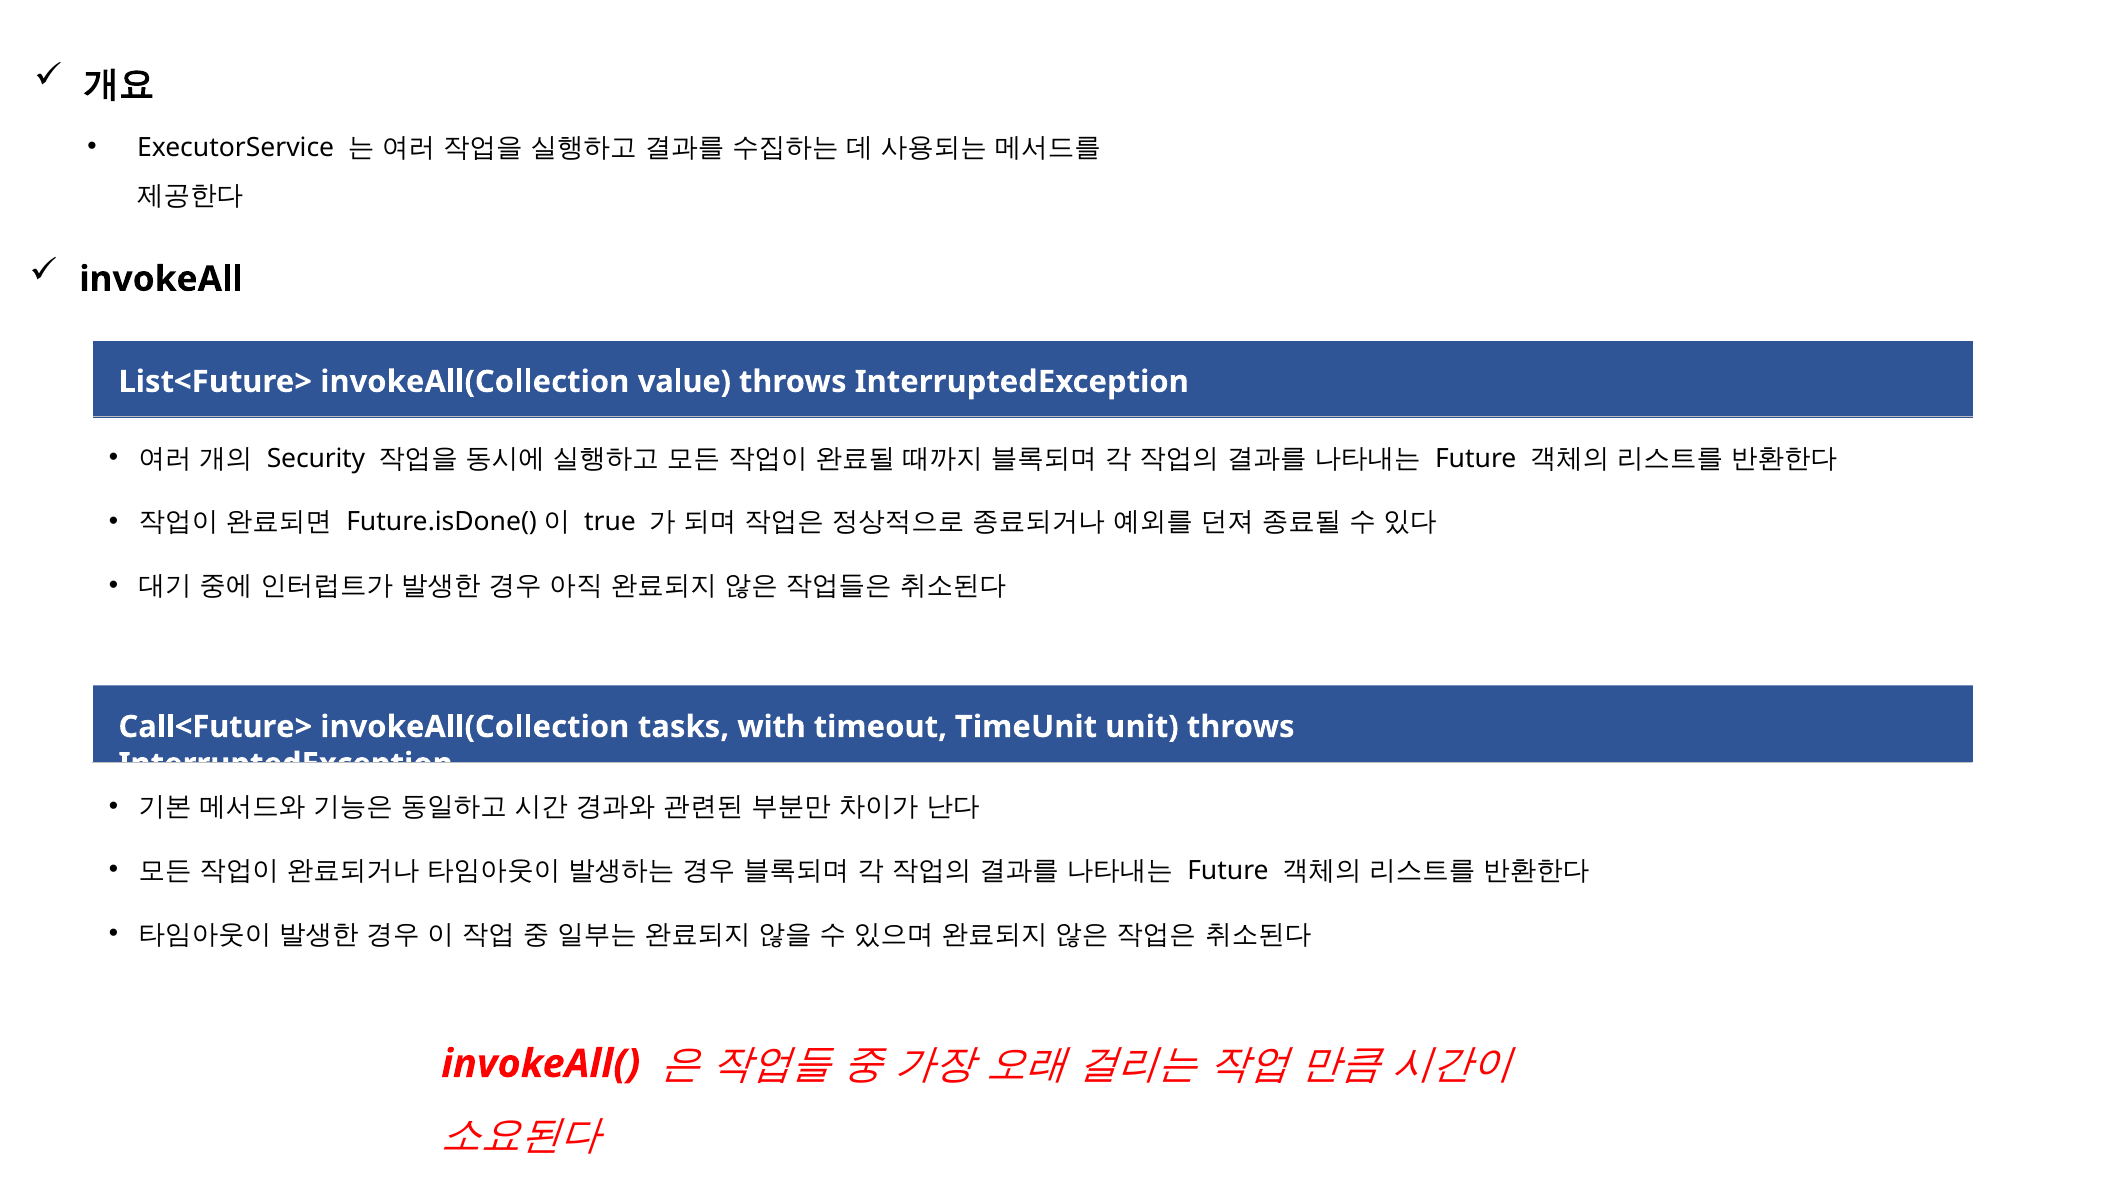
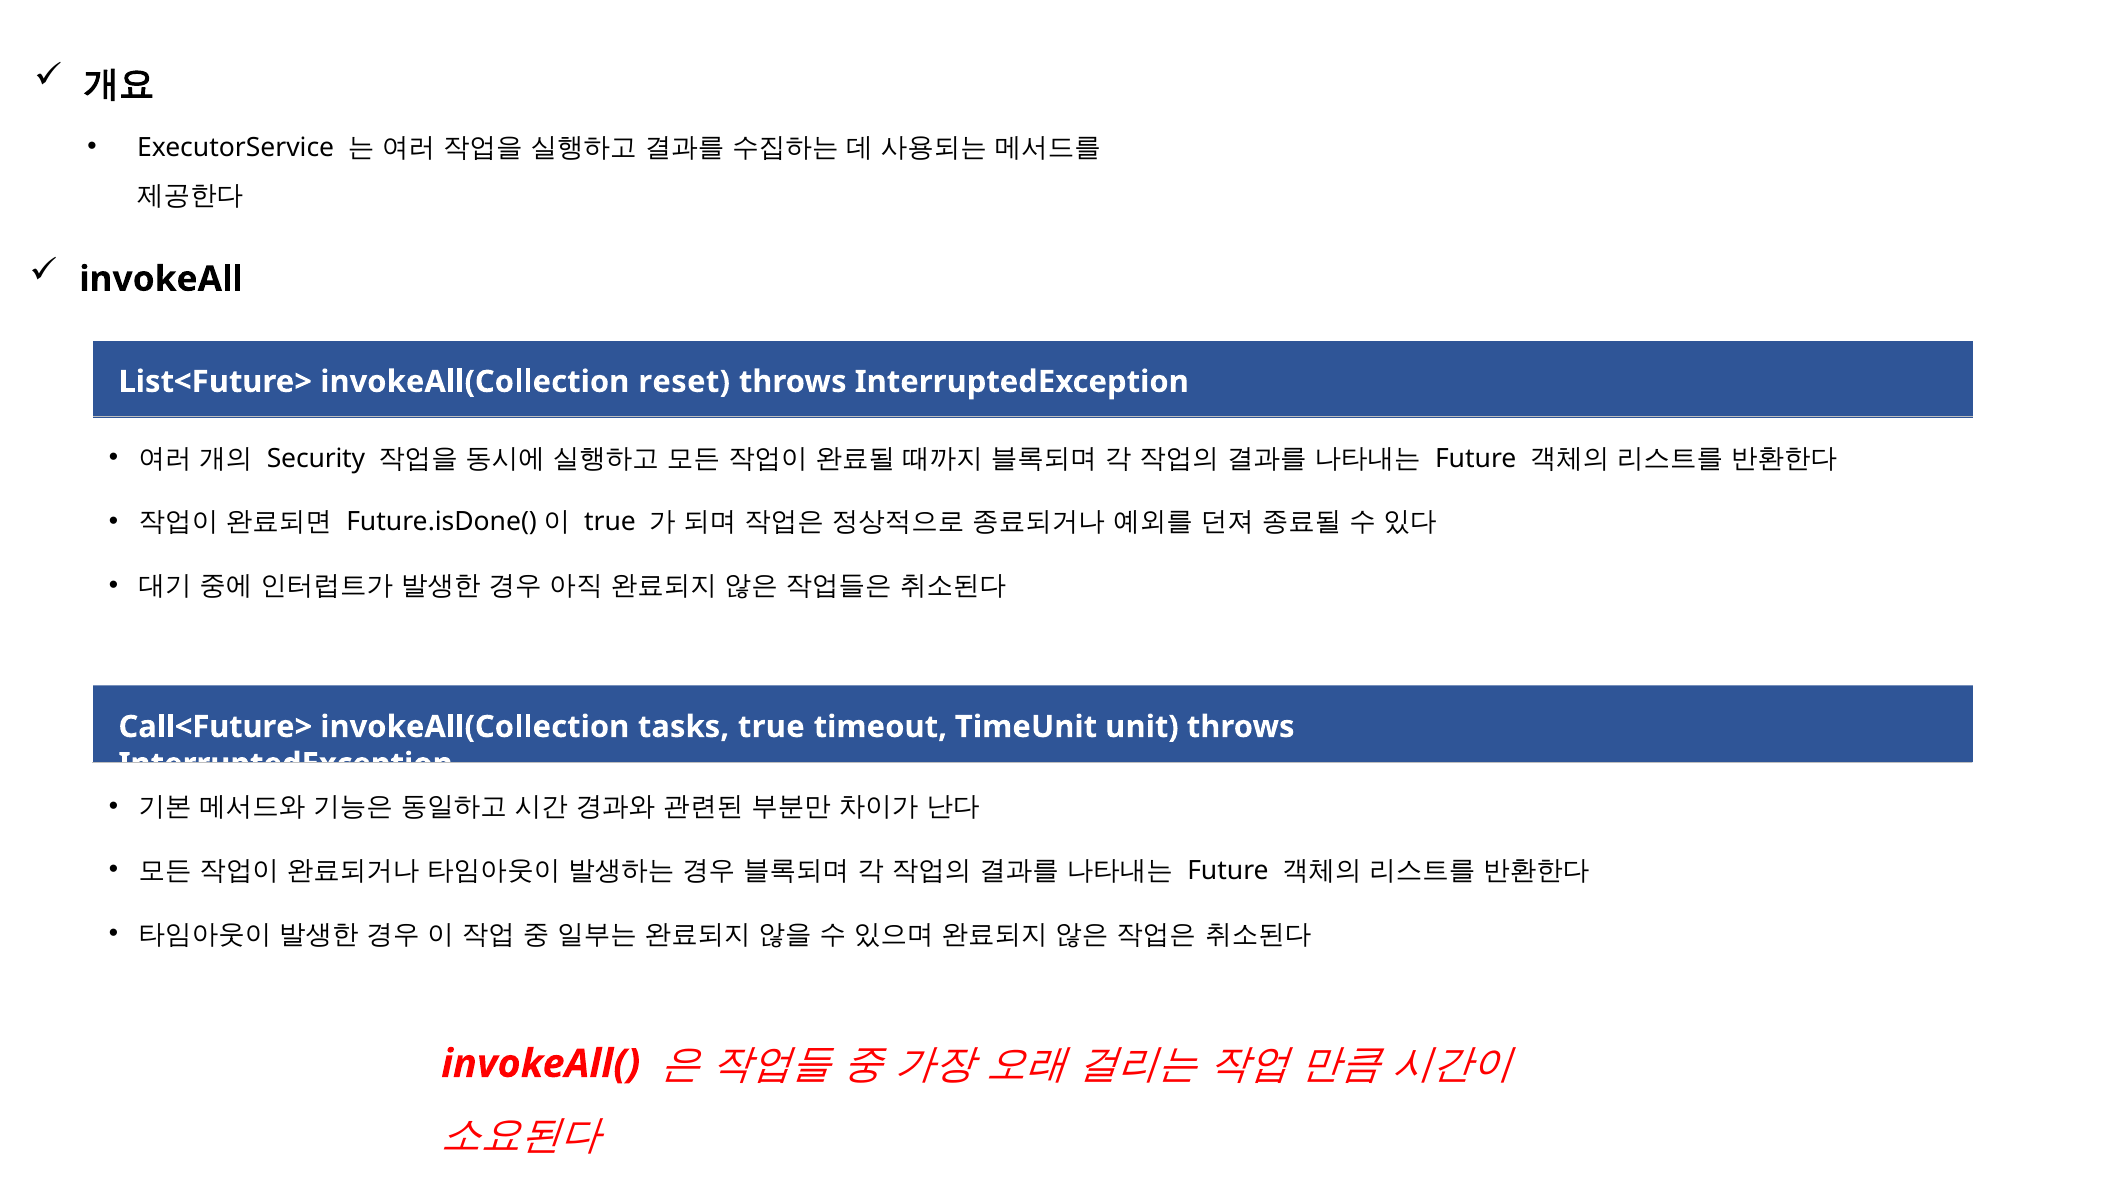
value: value -> reset
tasks with: with -> true
